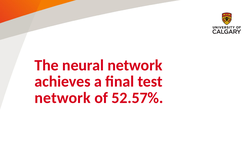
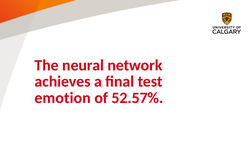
network at (63, 98): network -> emotion
